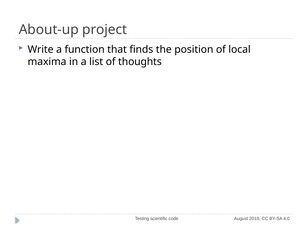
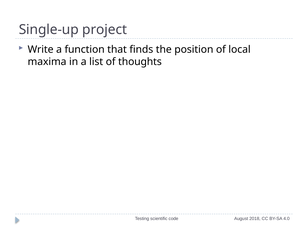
About-up: About-up -> Single-up
